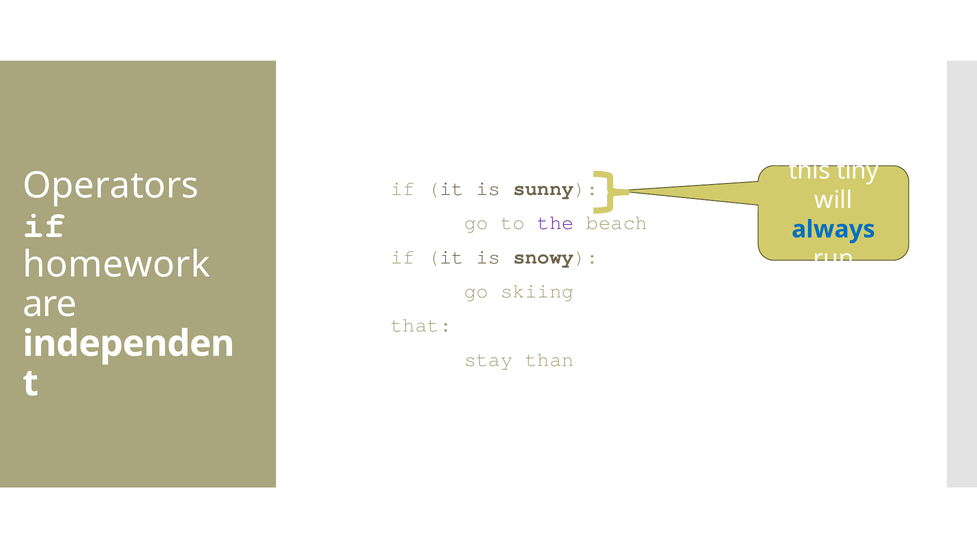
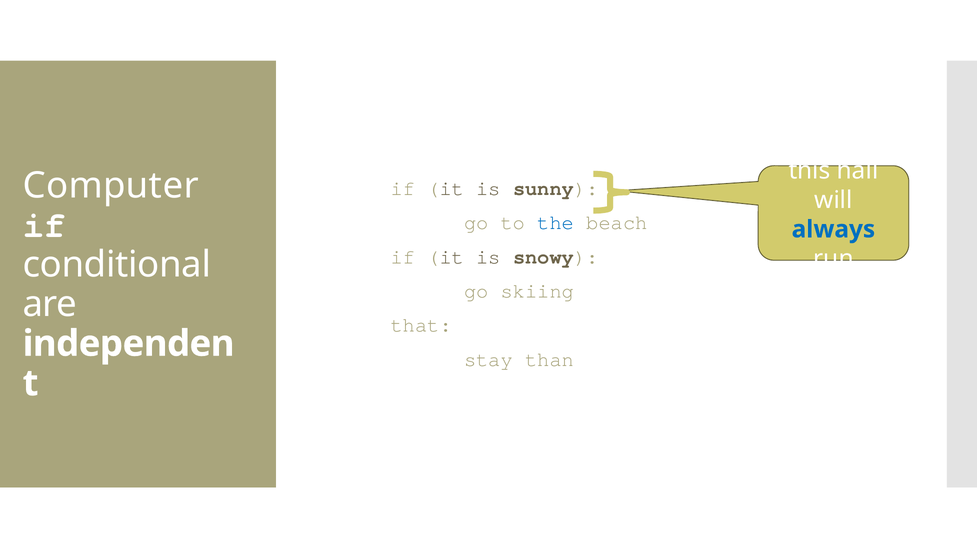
tiny: tiny -> hall
Operators: Operators -> Computer
the colour: purple -> blue
homework: homework -> conditional
